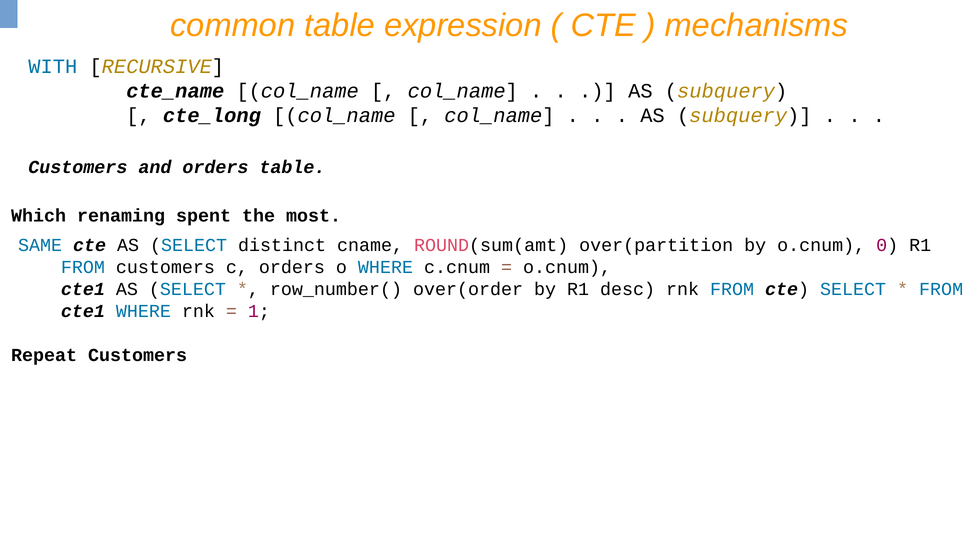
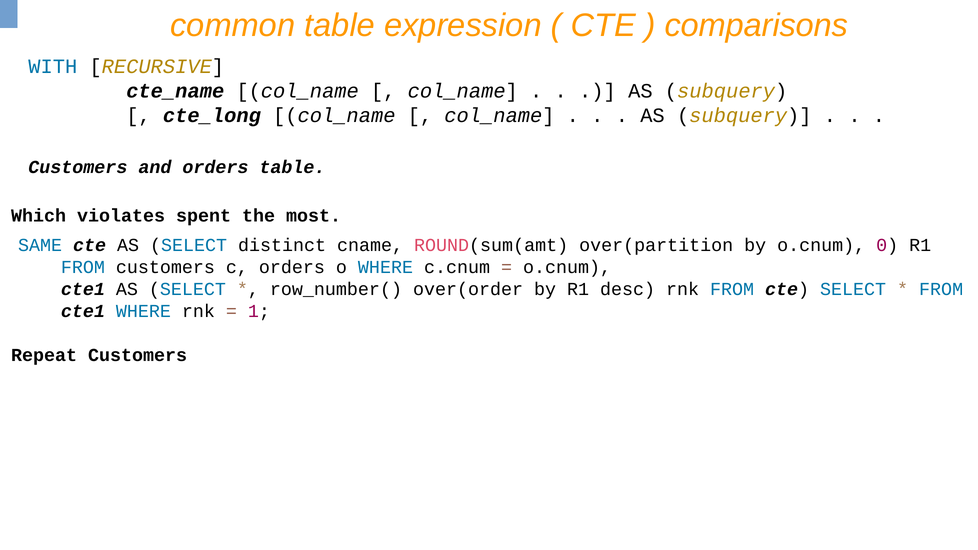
mechanisms: mechanisms -> comparisons
renaming: renaming -> violates
